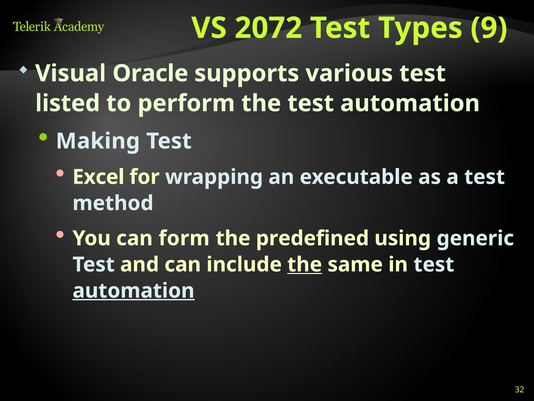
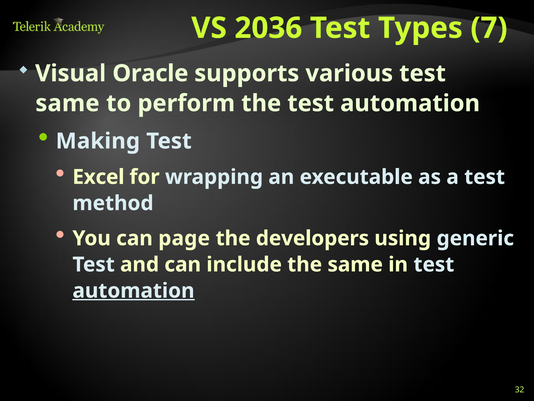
2072: 2072 -> 2036
9: 9 -> 7
listed at (68, 103): listed -> same
form: form -> page
predefined: predefined -> developers
the at (305, 264) underline: present -> none
